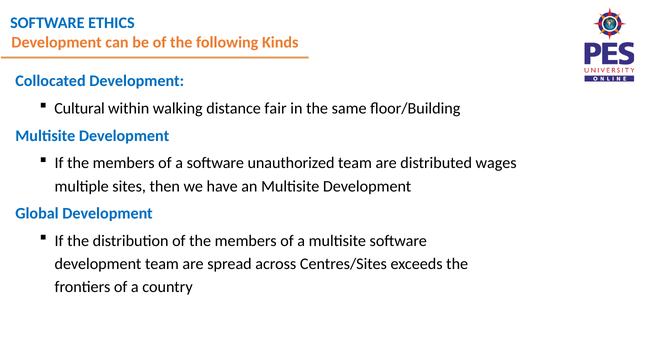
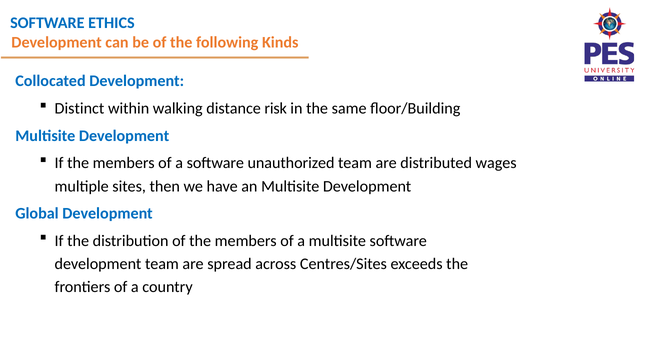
Cultural: Cultural -> Distinct
fair: fair -> risk
